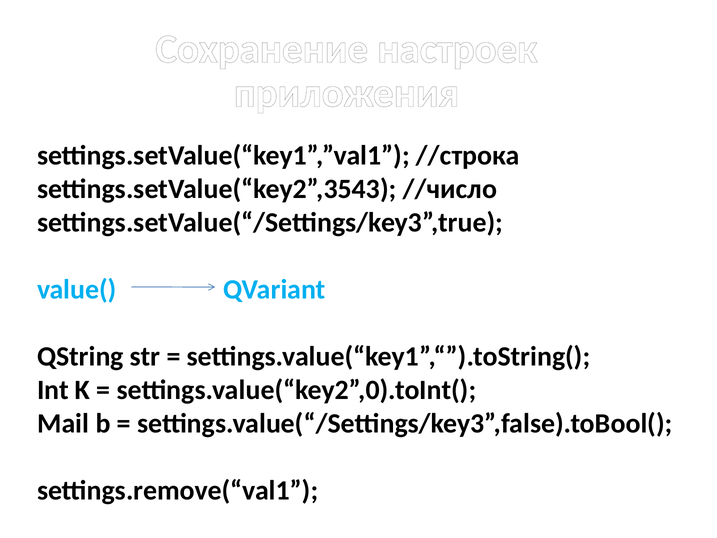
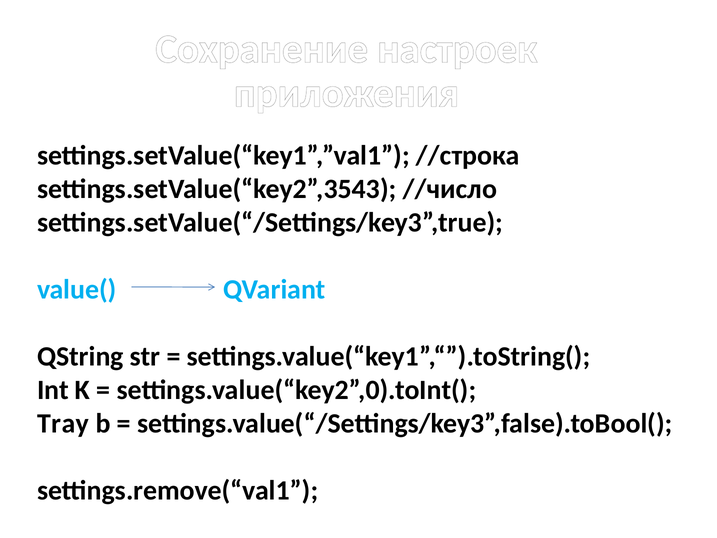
Mail: Mail -> Tray
